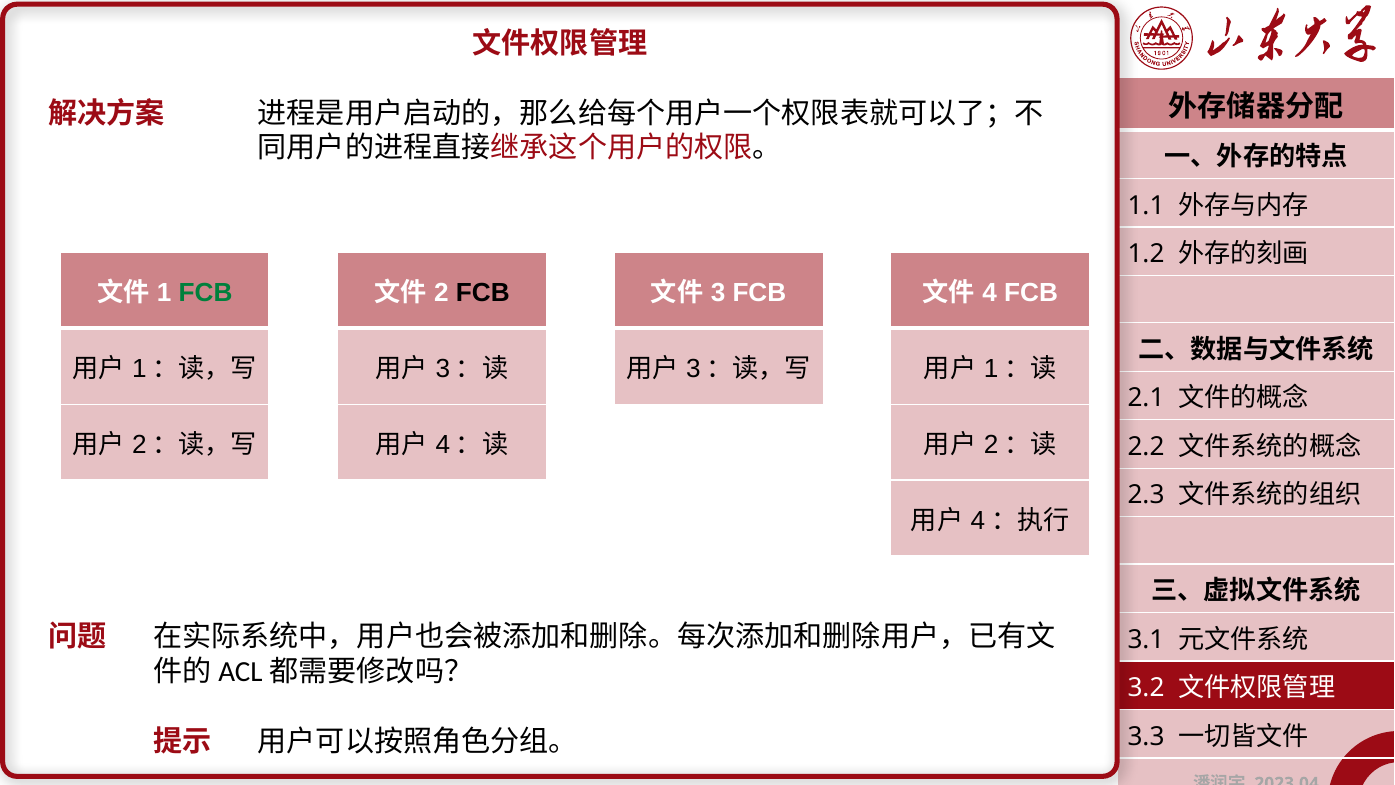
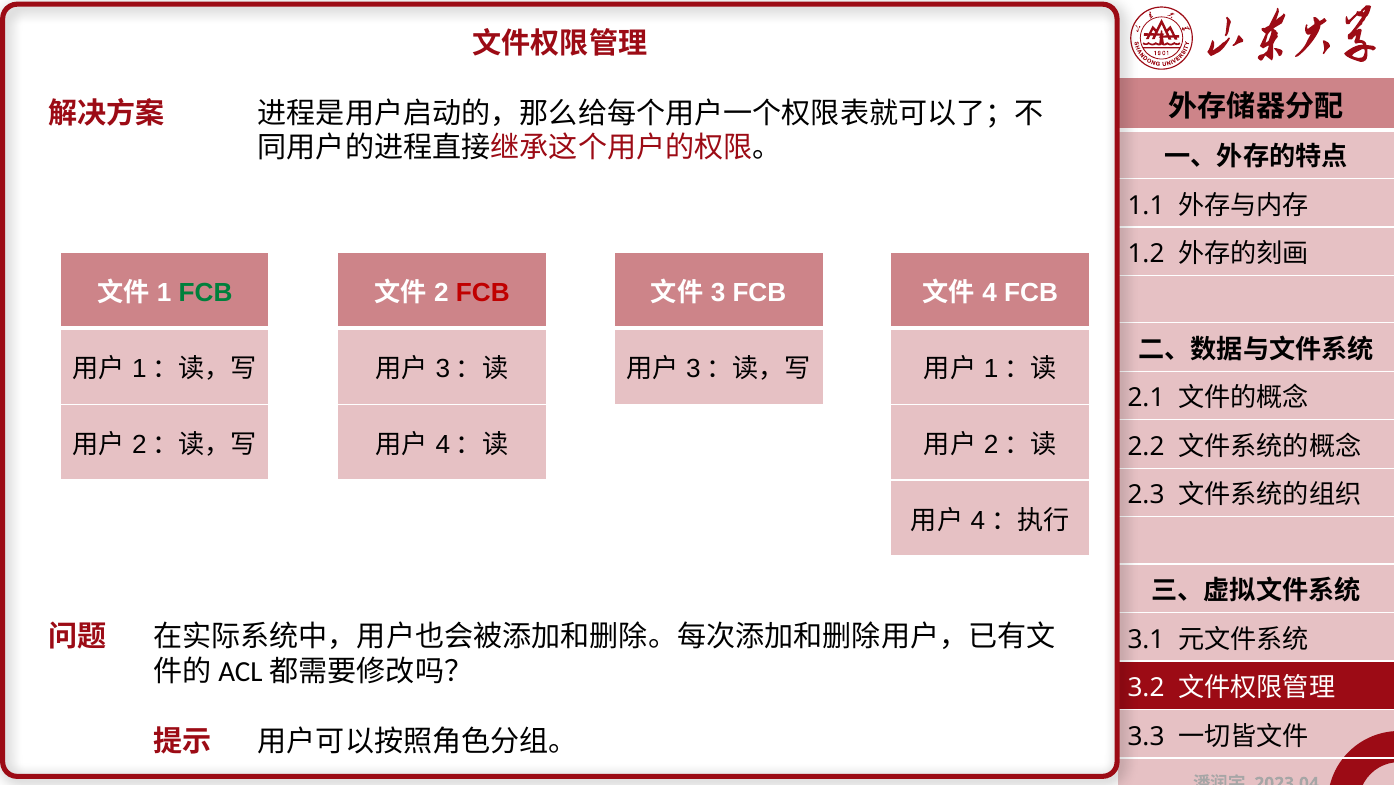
FCB at (483, 293) colour: black -> red
